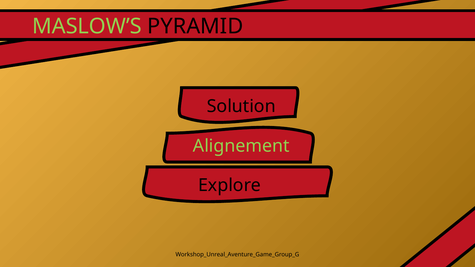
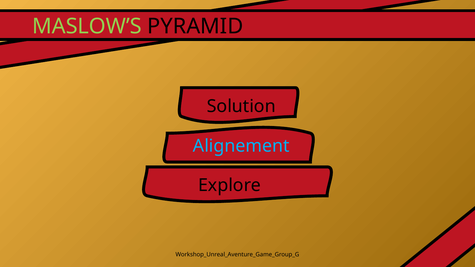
Alignement colour: light green -> light blue
